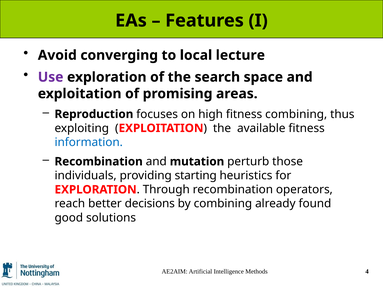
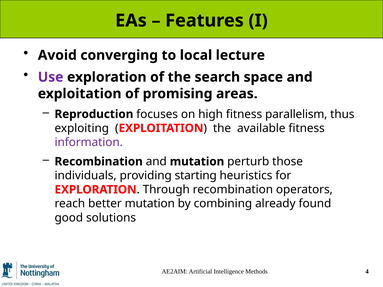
fitness combining: combining -> parallelism
information colour: blue -> purple
better decisions: decisions -> mutation
